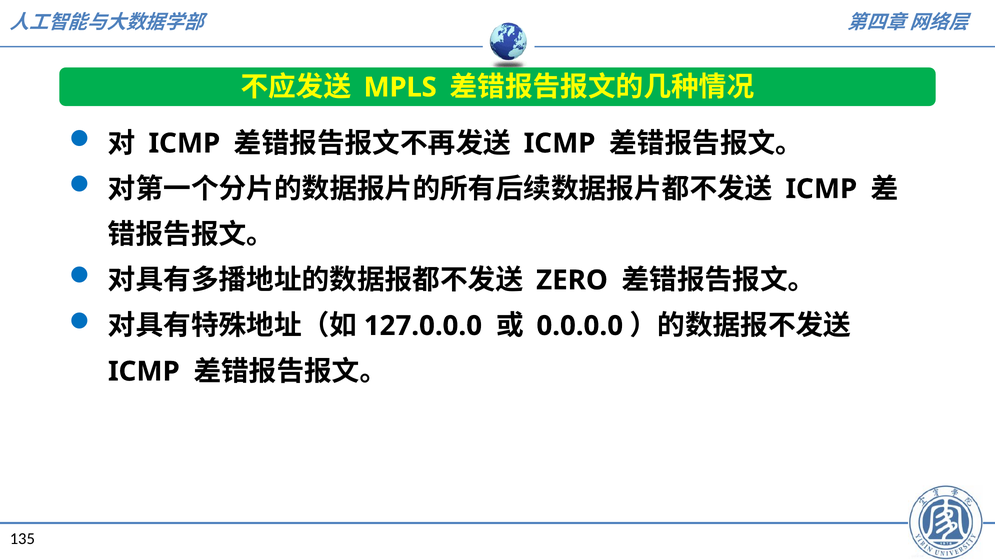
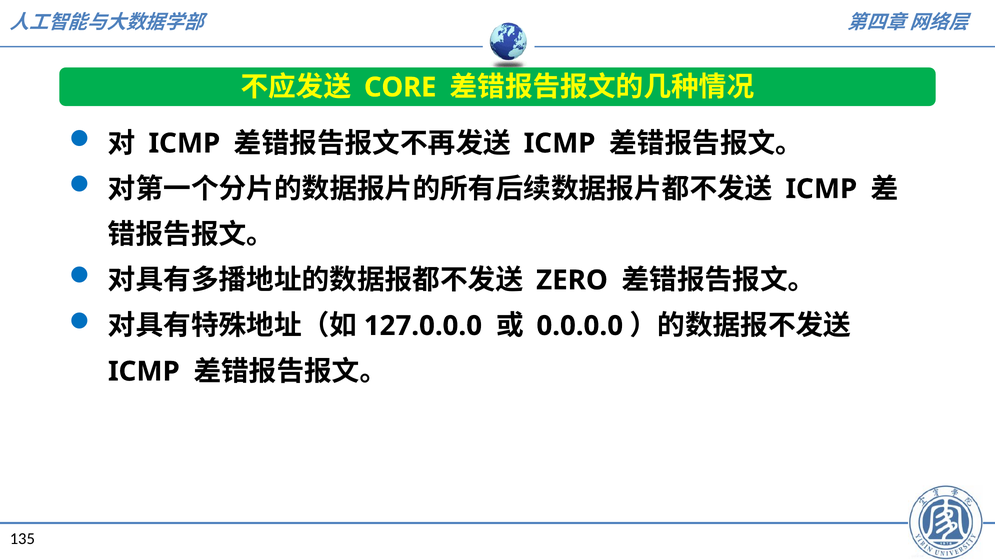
MPLS: MPLS -> CORE
